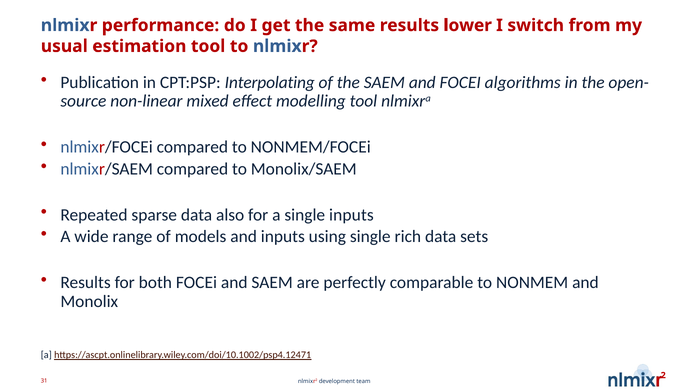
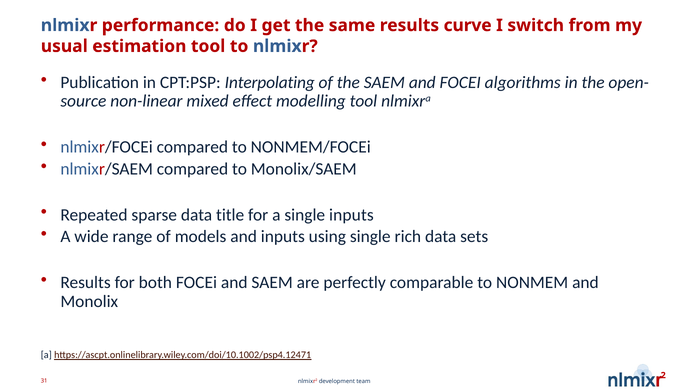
lower: lower -> curve
also: also -> title
